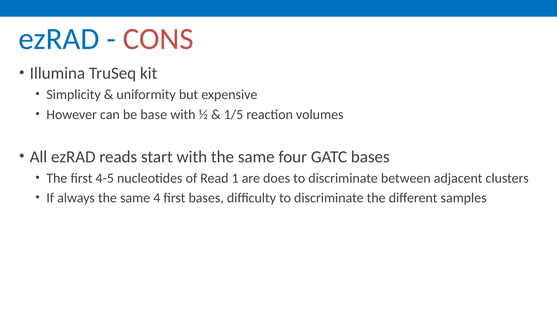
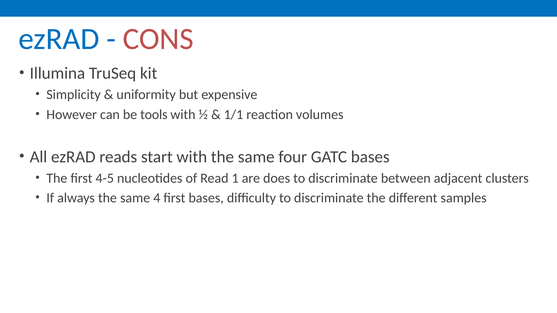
base: base -> tools
1/5: 1/5 -> 1/1
